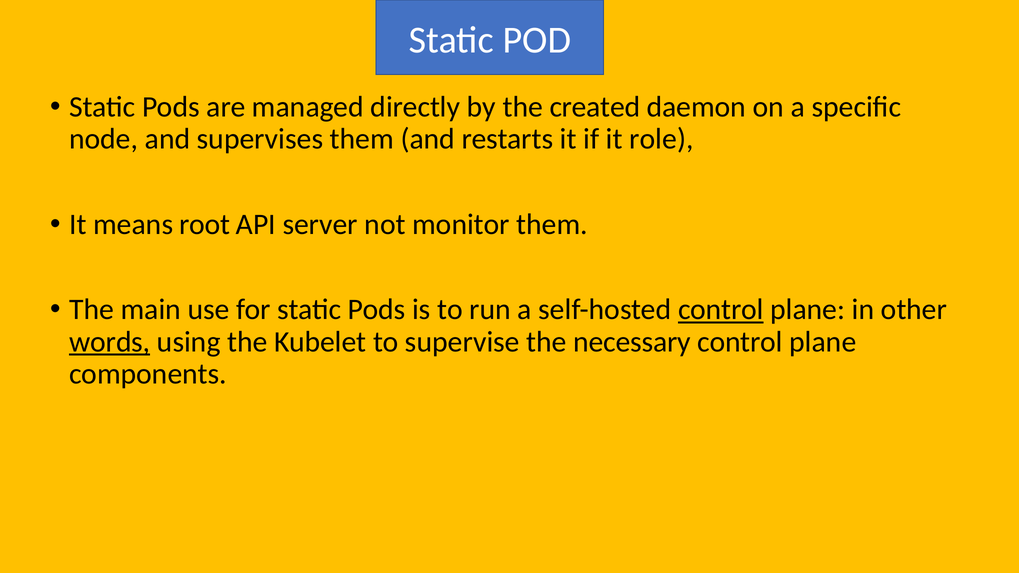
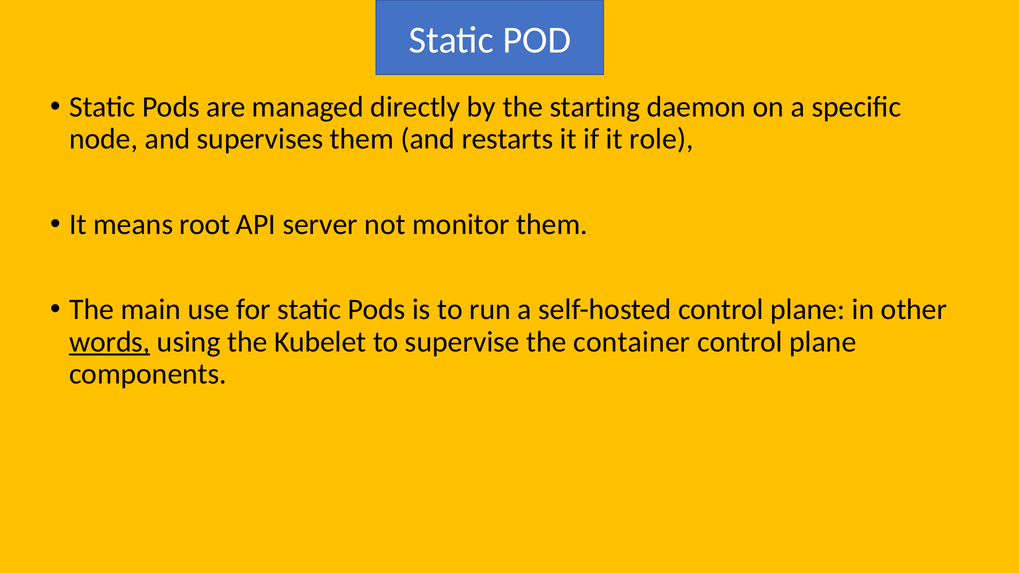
created: created -> starting
control at (721, 310) underline: present -> none
necessary: necessary -> container
